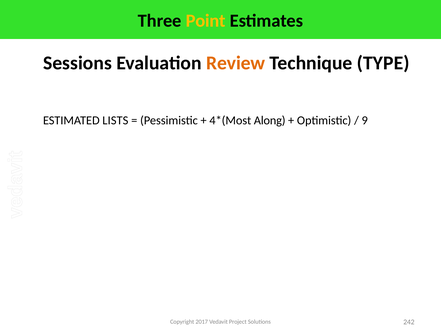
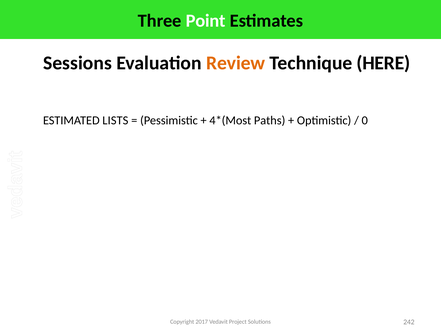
Point colour: yellow -> white
TYPE: TYPE -> HERE
Along: Along -> Paths
9: 9 -> 0
